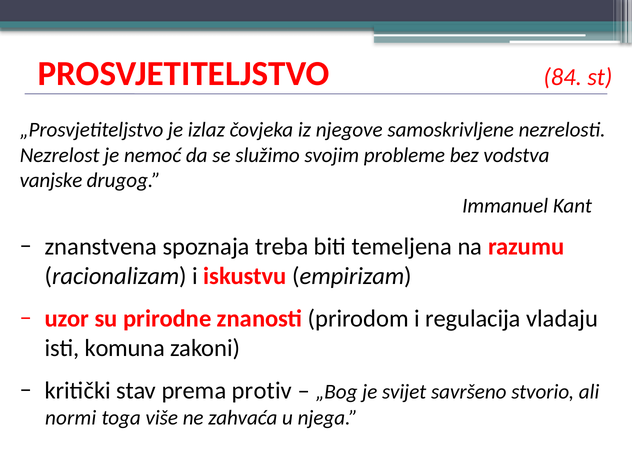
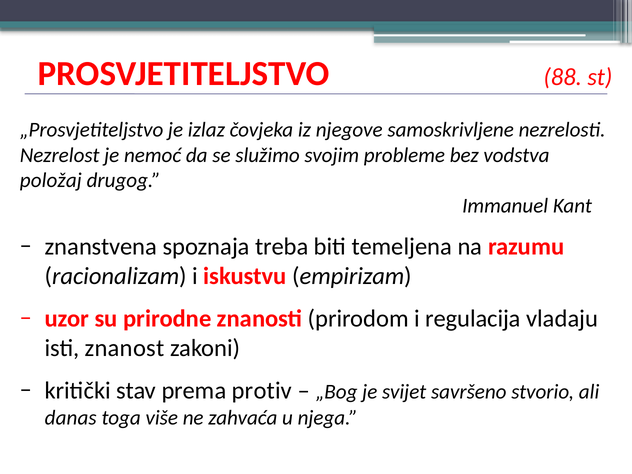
84: 84 -> 88
vanjske: vanjske -> položaj
komuna: komuna -> znanost
normi: normi -> danas
